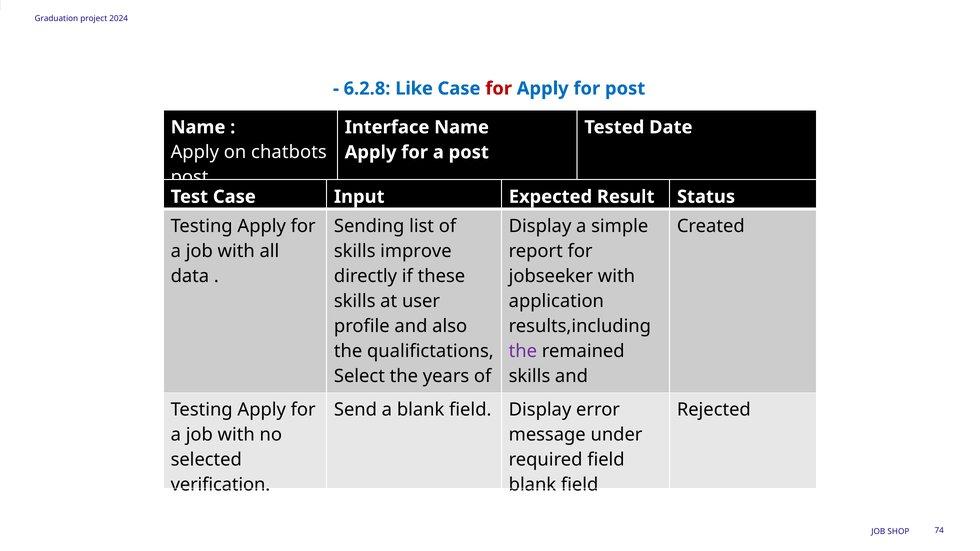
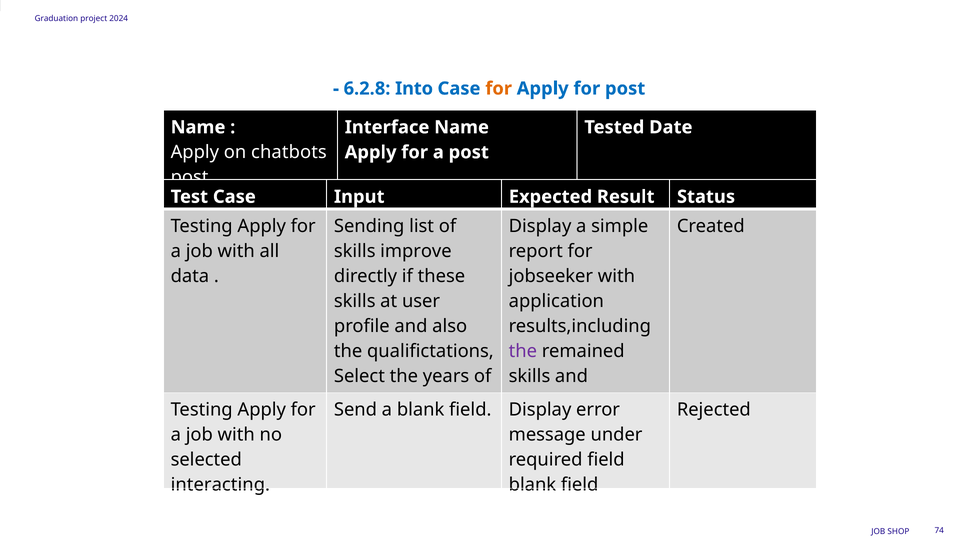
Like: Like -> Into
for at (499, 89) colour: red -> orange
verification: verification -> interacting
